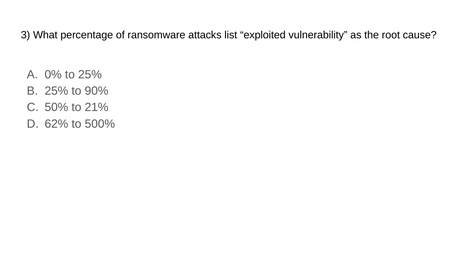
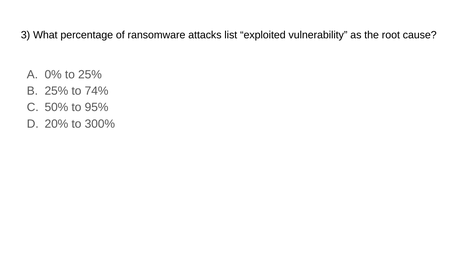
90%: 90% -> 74%
21%: 21% -> 95%
62%: 62% -> 20%
500%: 500% -> 300%
